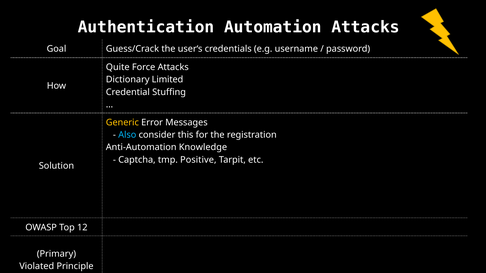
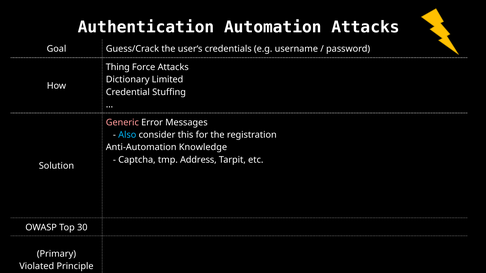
Quite: Quite -> Thing
Generic colour: yellow -> pink
Positive: Positive -> Address
12: 12 -> 30
